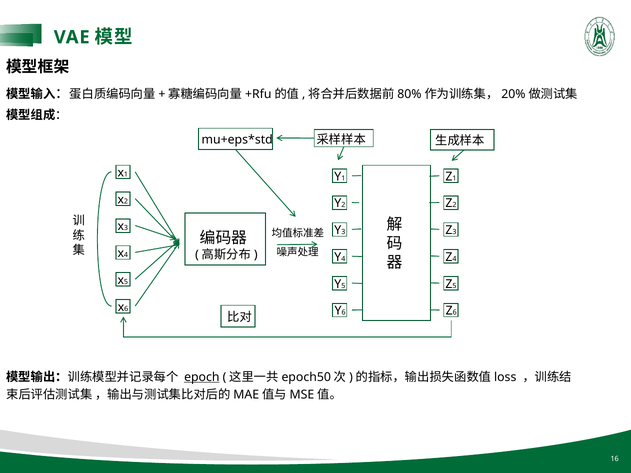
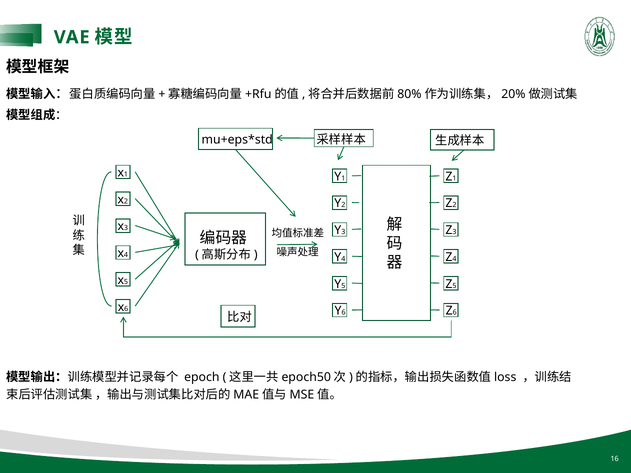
epoch underline: present -> none
